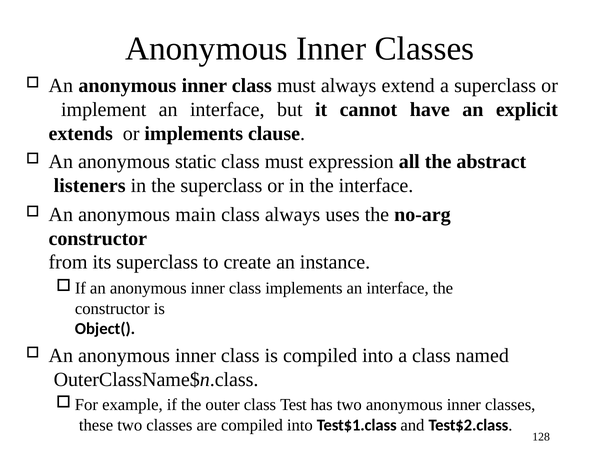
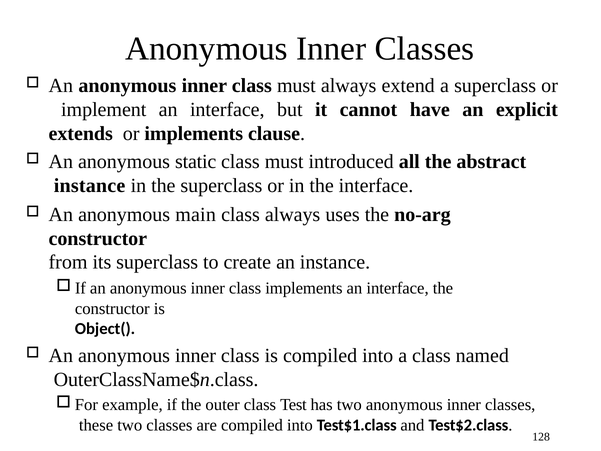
expression: expression -> introduced
listeners at (90, 186): listeners -> instance
